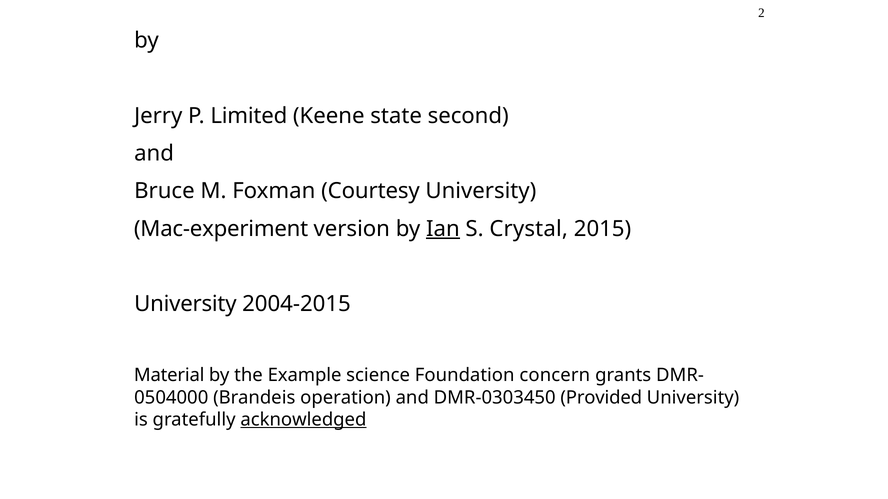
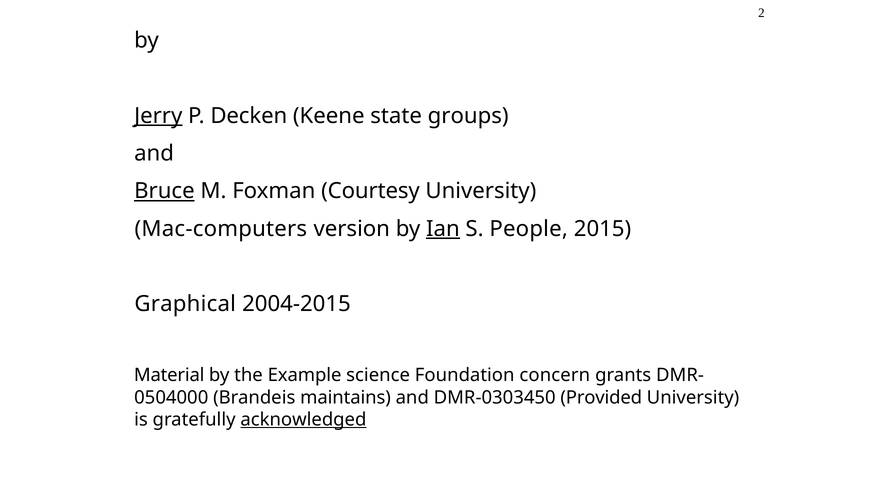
Jerry underline: none -> present
Limited: Limited -> Decken
second: second -> groups
Bruce underline: none -> present
Mac-experiment: Mac-experiment -> Mac-computers
Crystal: Crystal -> People
University at (185, 304): University -> Graphical
operation: operation -> maintains
